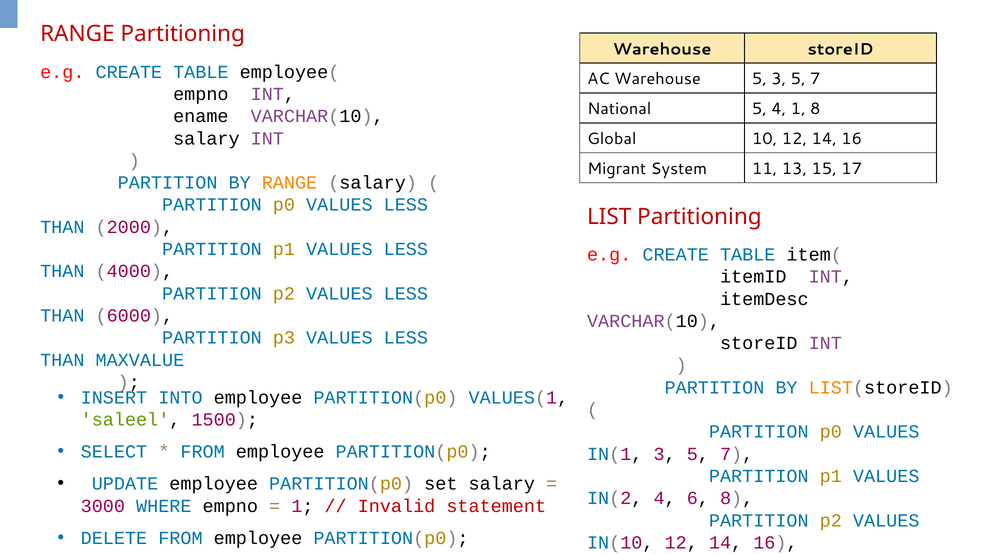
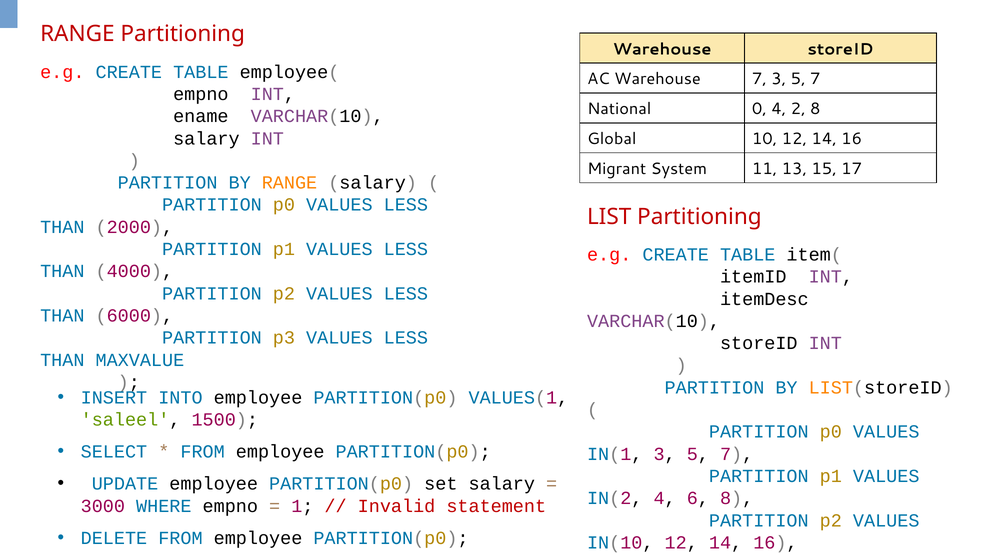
Warehouse 5: 5 -> 7
National 5: 5 -> 0
4 1: 1 -> 2
